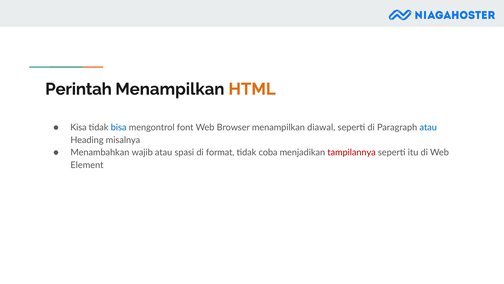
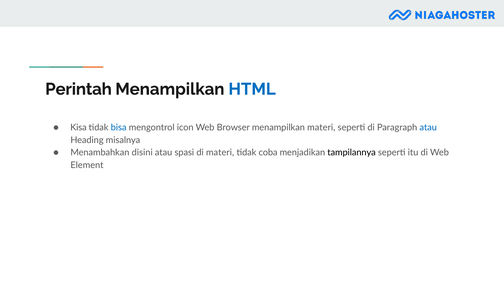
HTML colour: orange -> blue
font: font -> icon
menampilkan diawal: diawal -> materi
wajib: wajib -> disini
di format: format -> materi
tampilannya colour: red -> black
